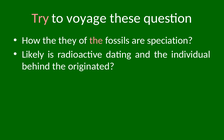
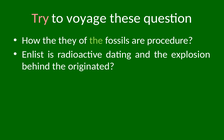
the at (96, 40) colour: pink -> light green
speciation: speciation -> procedure
Likely: Likely -> Enlist
individual: individual -> explosion
